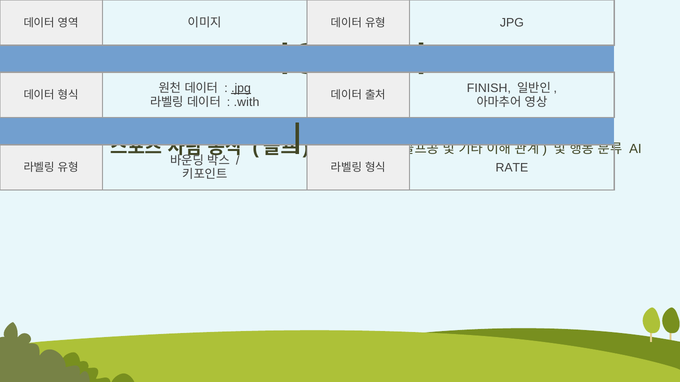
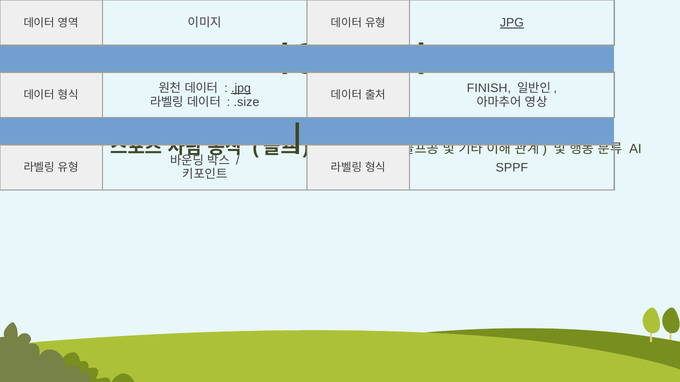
JPG underline: none -> present
.with: .with -> .size
RATE: RATE -> SPPF
